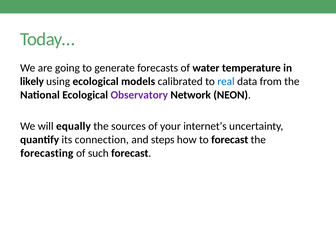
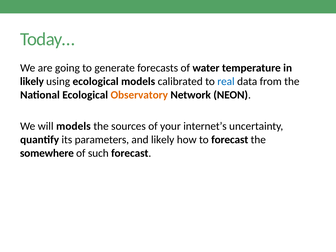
Observatory colour: purple -> orange
will equally: equally -> models
connection: connection -> parameters
and steps: steps -> likely
forecasting: forecasting -> somewhere
